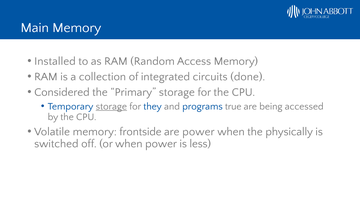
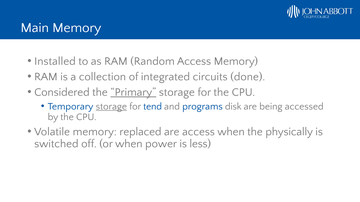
Primary underline: none -> present
they: they -> tend
true: true -> disk
frontside: frontside -> replaced
are power: power -> access
